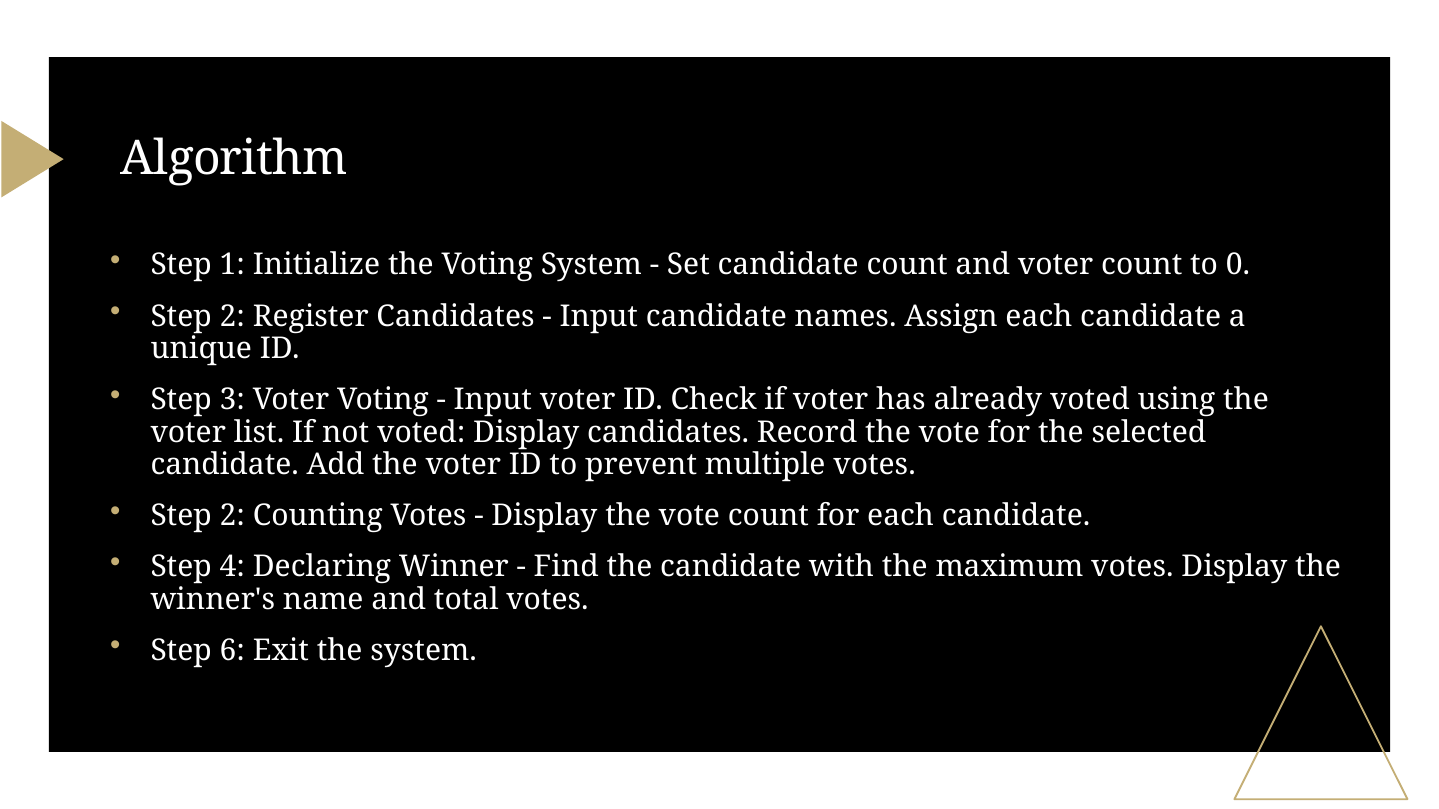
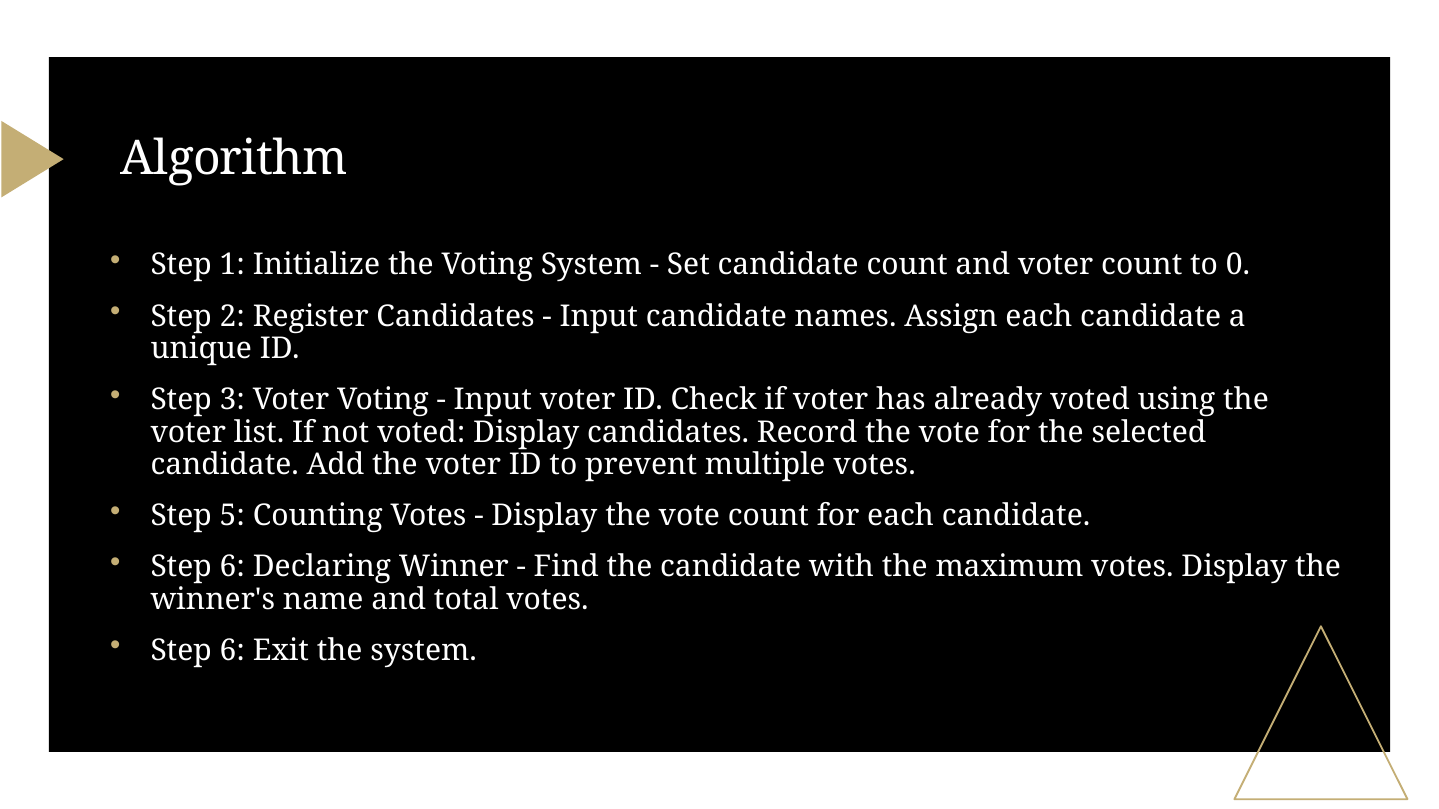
2 at (232, 516): 2 -> 5
4 at (232, 567): 4 -> 6
